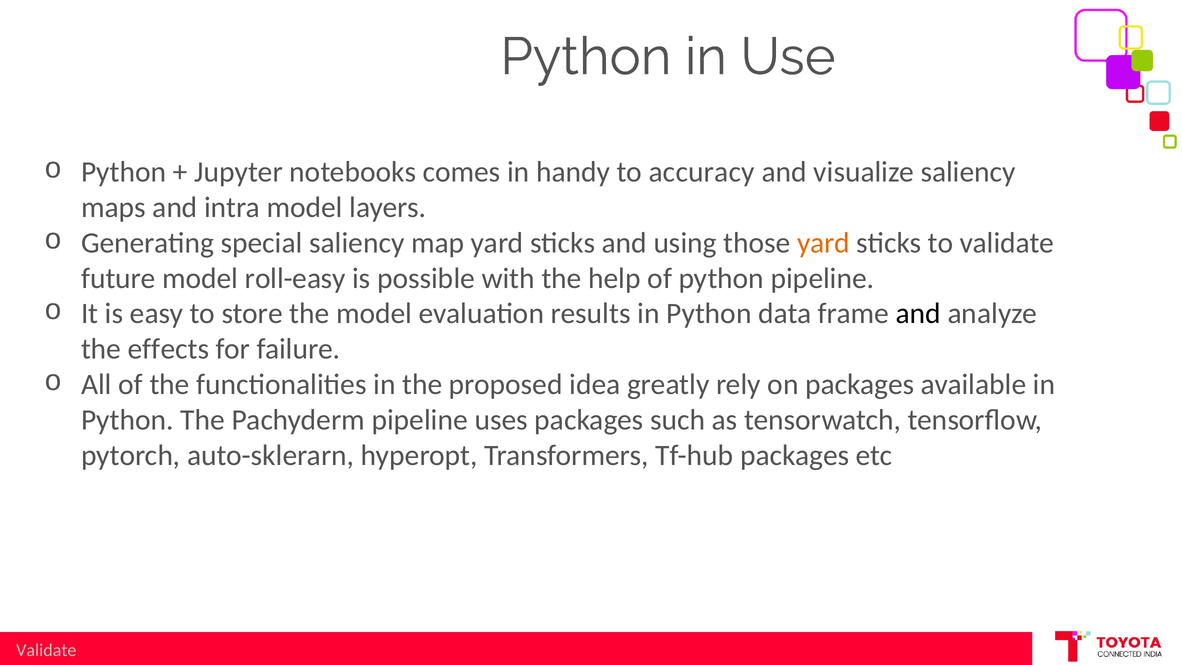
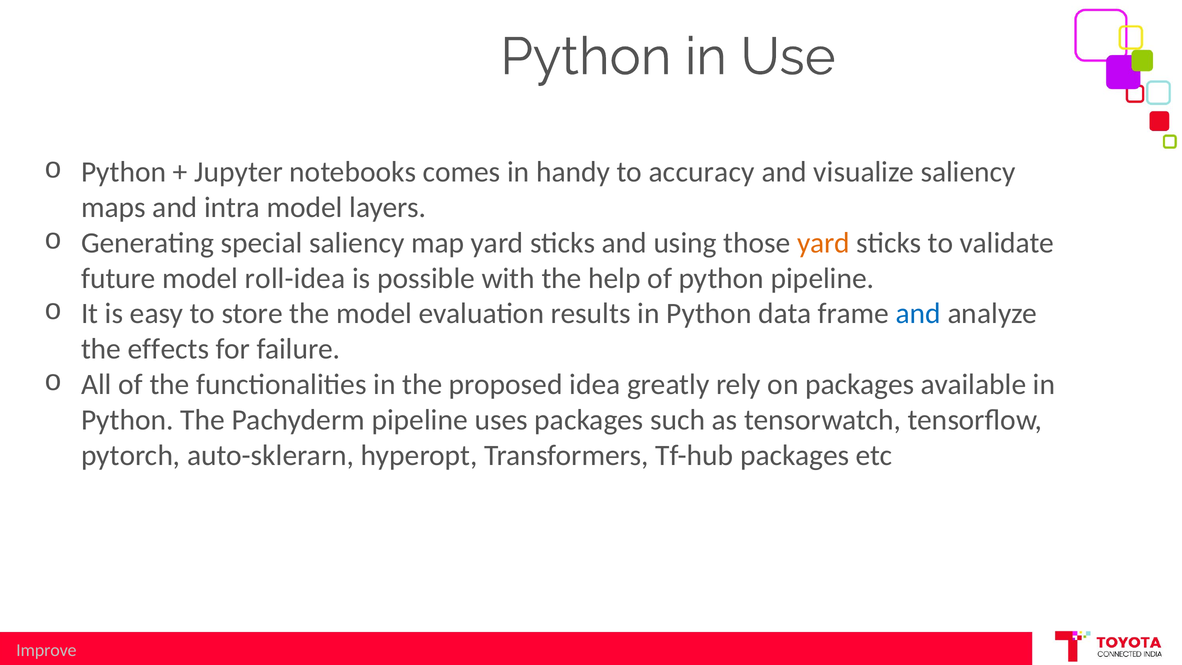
roll-easy: roll-easy -> roll-idea
and at (918, 314) colour: black -> blue
Validate at (46, 650): Validate -> Improve
